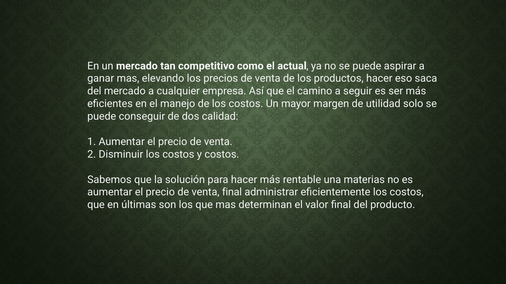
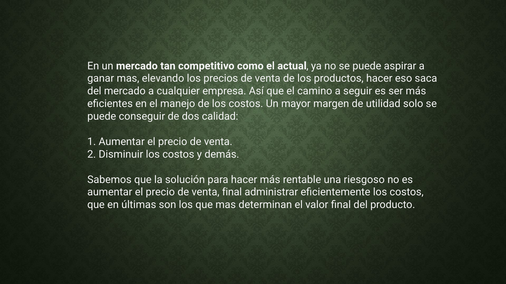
y costos: costos -> demás
materias: materias -> riesgoso
